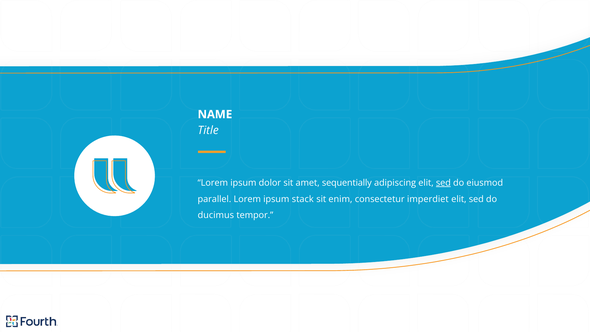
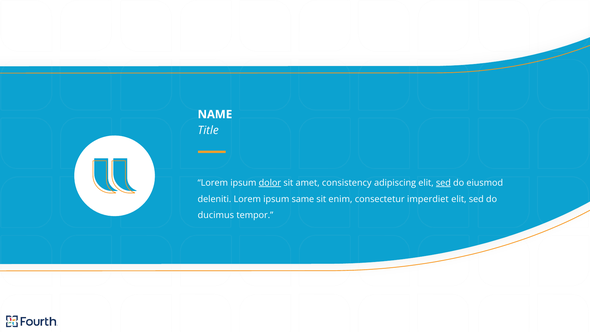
dolor underline: none -> present
sequentially: sequentially -> consistency
parallel: parallel -> deleniti
stack: stack -> same
